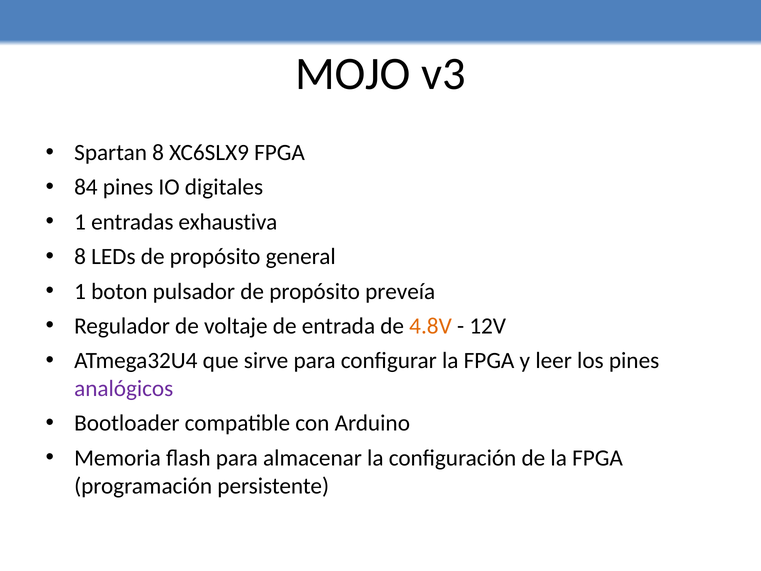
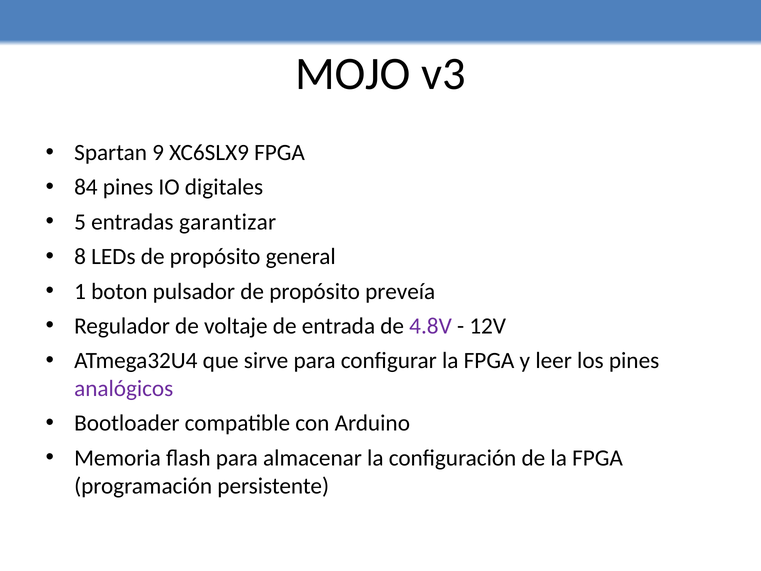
Spartan 8: 8 -> 9
1 at (80, 222): 1 -> 5
exhaustiva: exhaustiva -> garantizar
4.8V colour: orange -> purple
